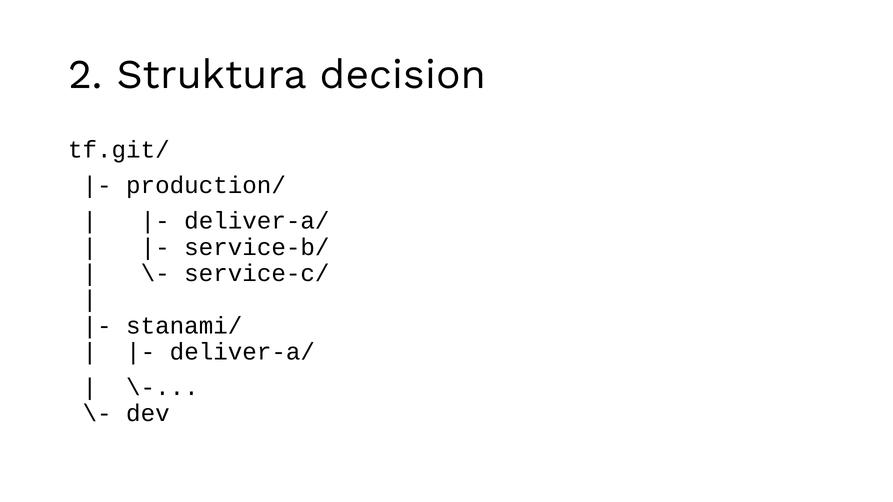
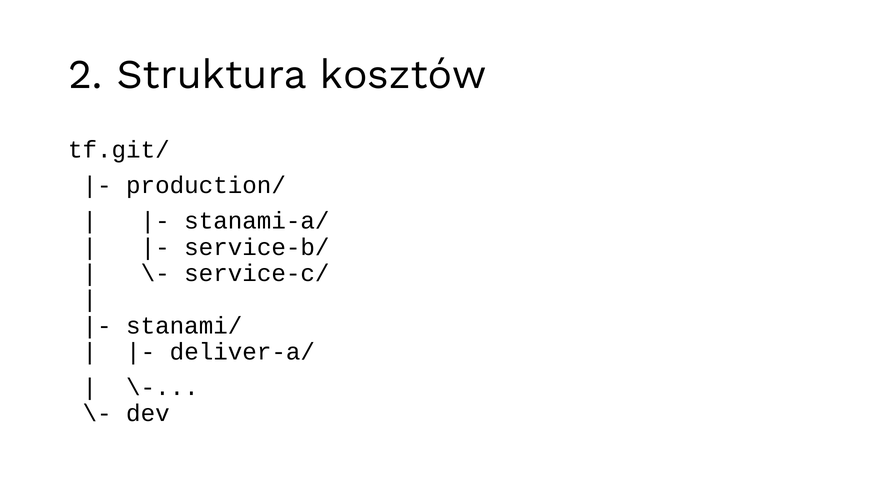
decision: decision -> kosztów
deliver-a/ at (257, 221): deliver-a/ -> stanami-a/
